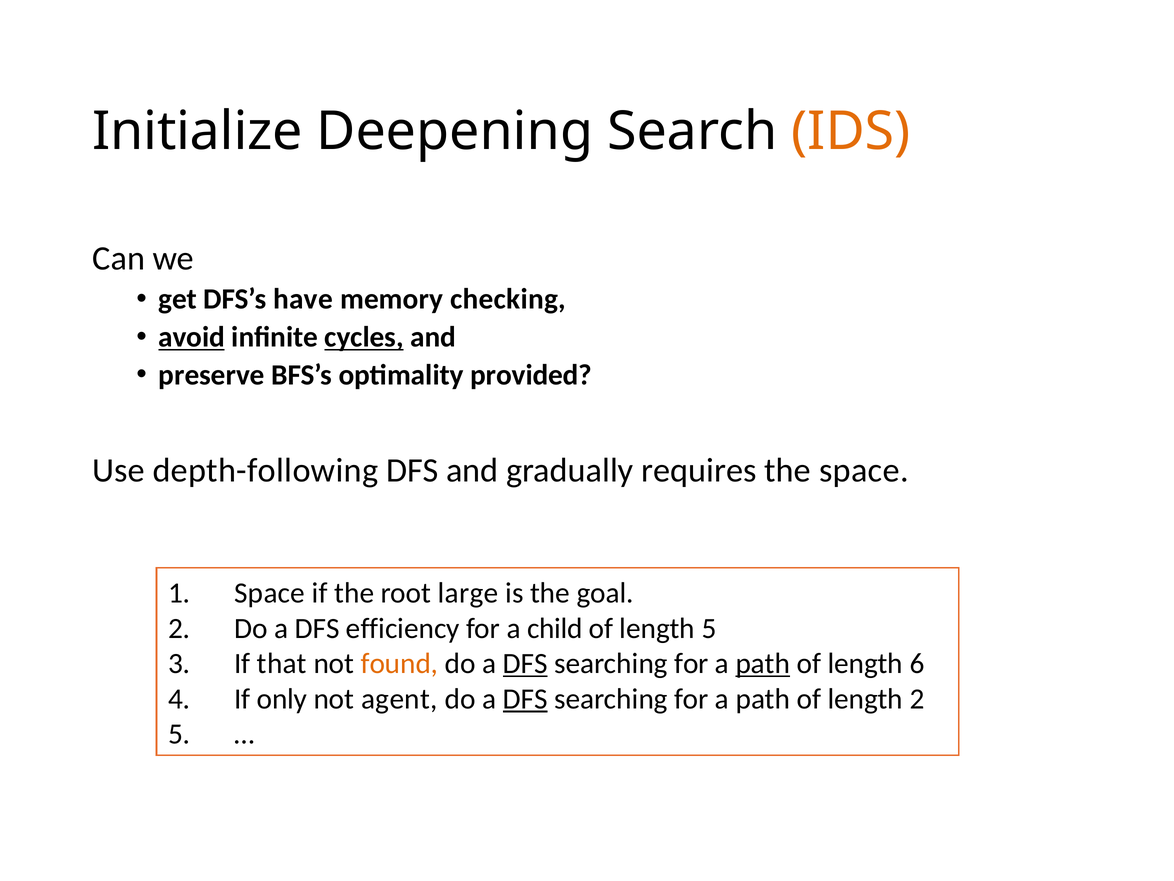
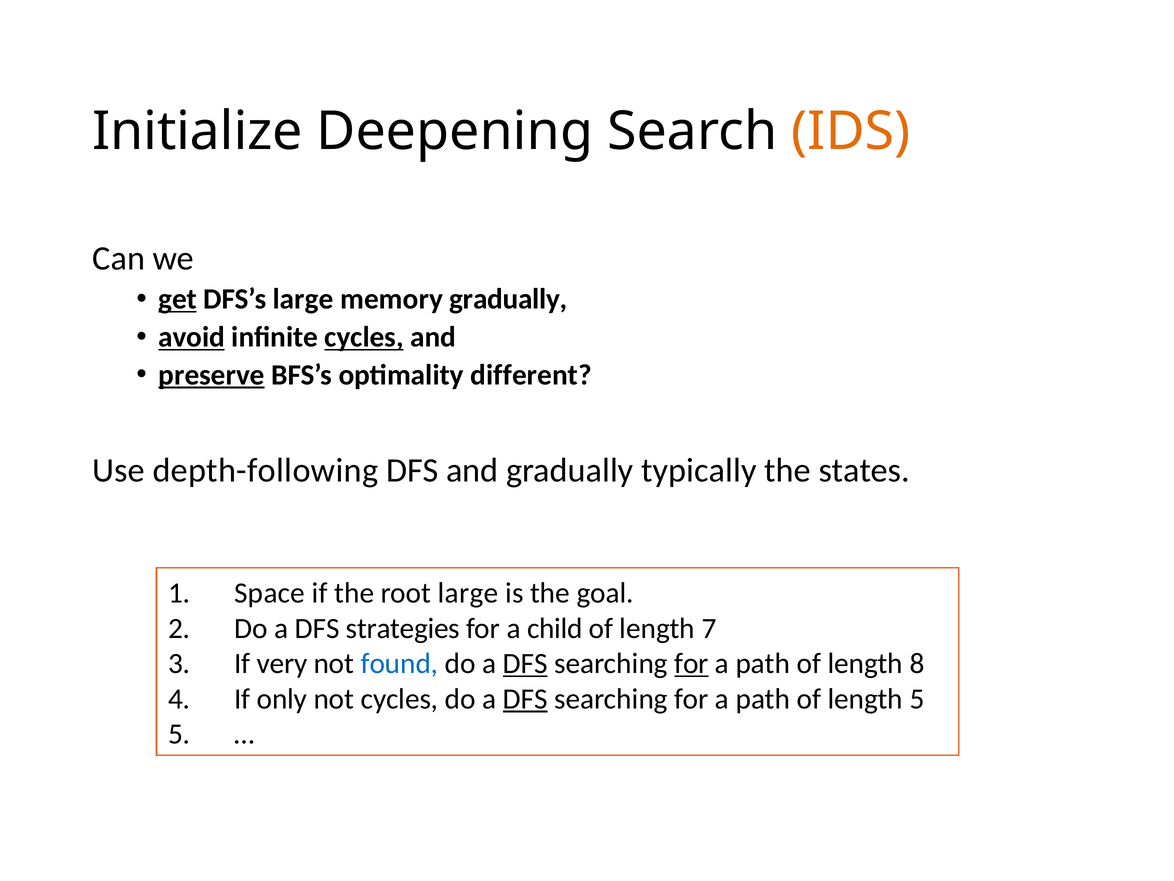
get underline: none -> present
DFS’s have: have -> large
memory checking: checking -> gradually
preserve underline: none -> present
provided: provided -> different
requires: requires -> typically
the space: space -> states
efficiency: efficiency -> strategies
length 5: 5 -> 7
that: that -> very
found colour: orange -> blue
for at (691, 663) underline: none -> present
path at (763, 663) underline: present -> none
6: 6 -> 8
not agent: agent -> cycles
length 2: 2 -> 5
